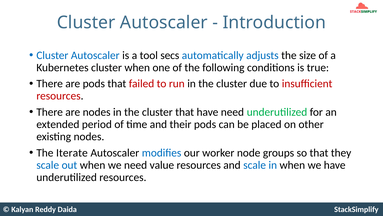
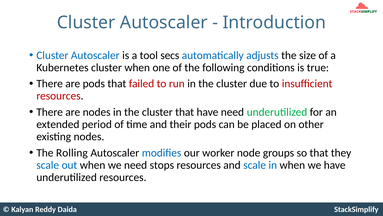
Iterate: Iterate -> Rolling
value: value -> stops
